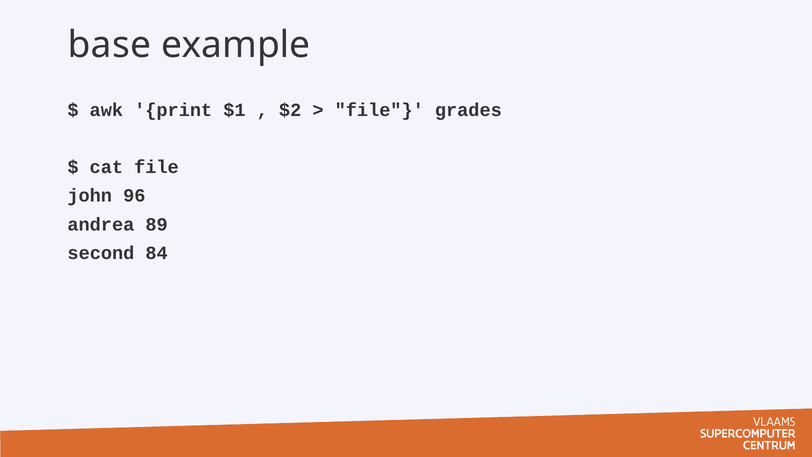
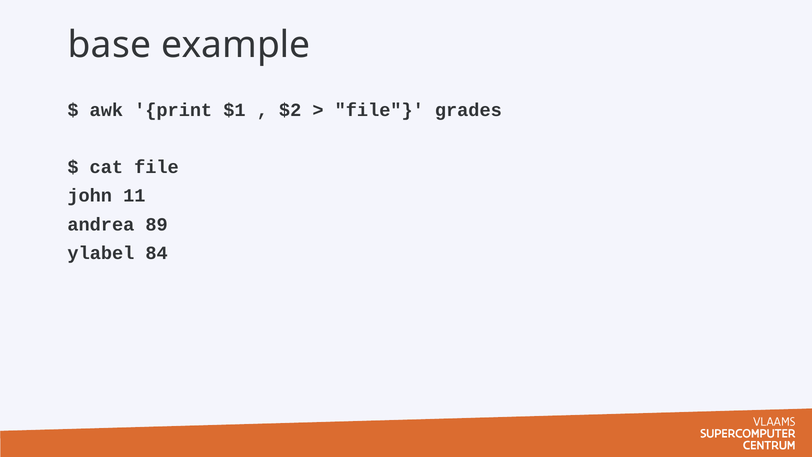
96: 96 -> 11
second: second -> ylabel
